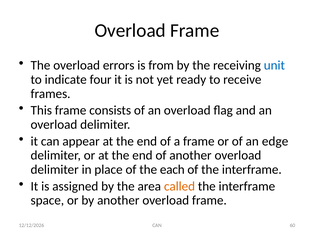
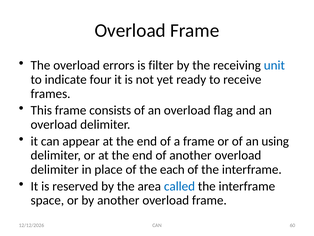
from: from -> filter
edge: edge -> using
assigned: assigned -> reserved
called colour: orange -> blue
